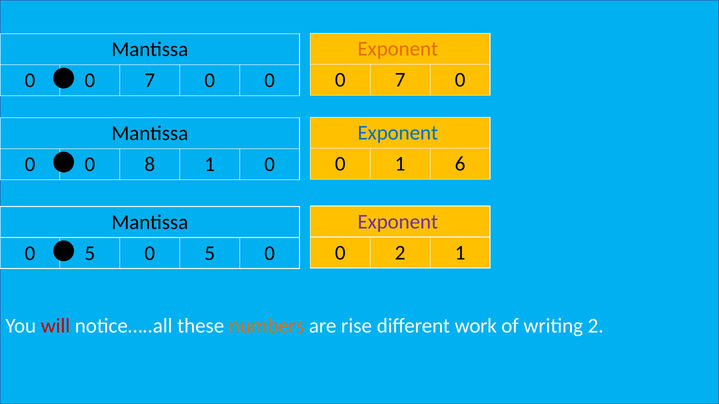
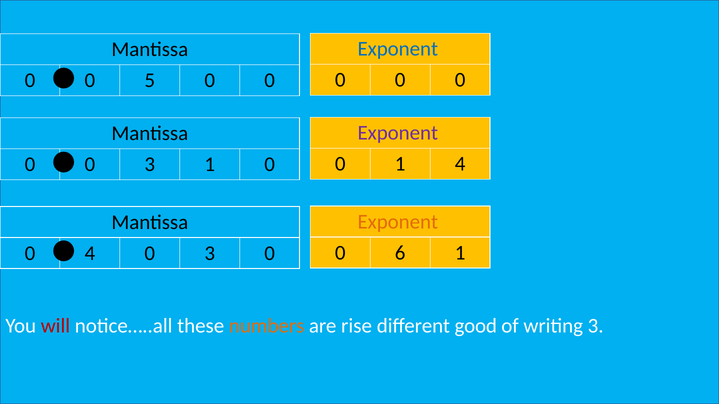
Exponent at (398, 49) colour: orange -> blue
7 at (400, 80): 7 -> 0
0 0 7: 7 -> 5
Exponent at (398, 133) colour: blue -> purple
1 6: 6 -> 4
0 0 8: 8 -> 3
Exponent at (398, 222) colour: purple -> orange
0 2: 2 -> 6
5 at (90, 253): 5 -> 4
5 at (210, 253): 5 -> 3
work: work -> good
writing 2: 2 -> 3
